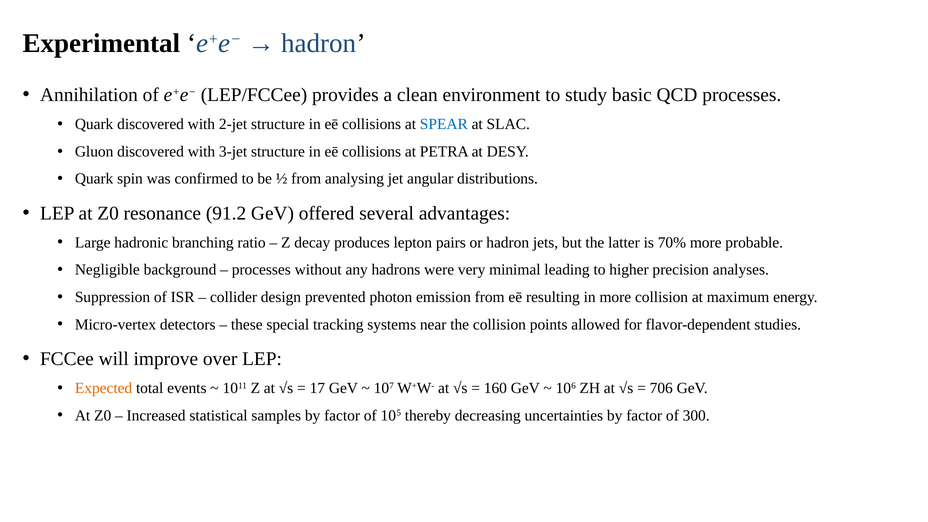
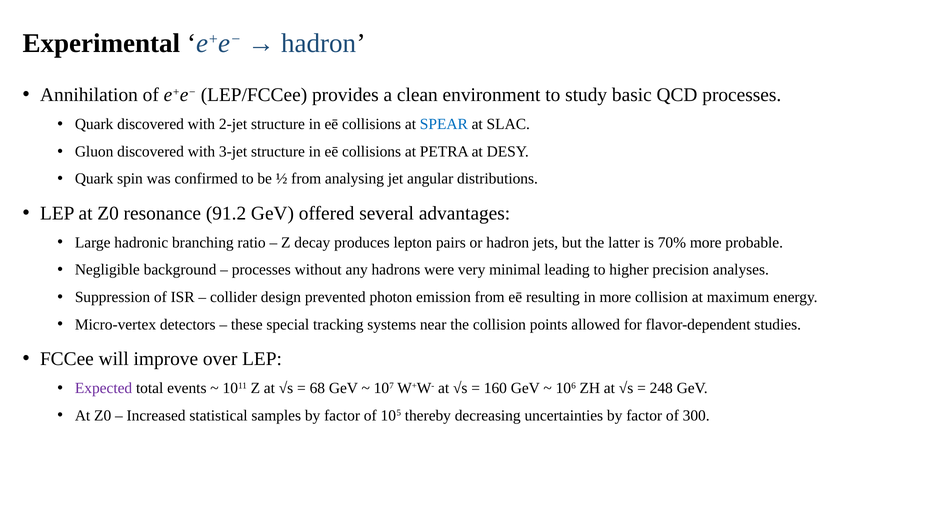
Expected colour: orange -> purple
17: 17 -> 68
706: 706 -> 248
